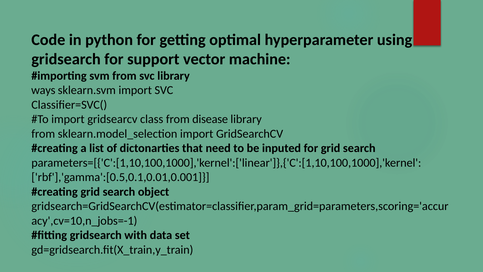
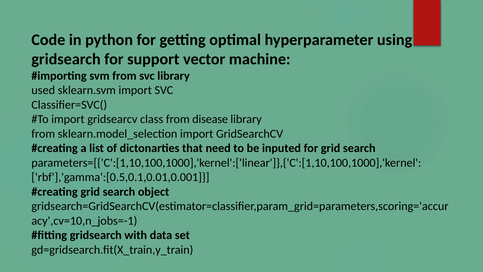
ways: ways -> used
